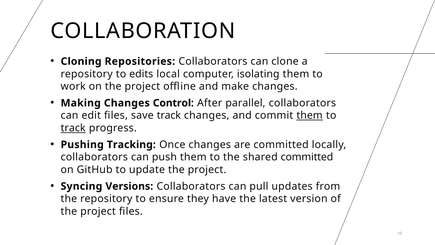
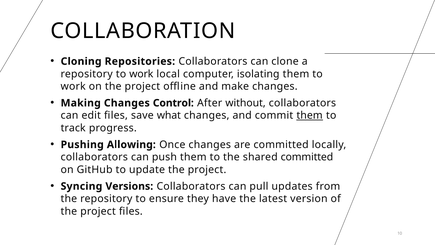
repository to edits: edits -> work
parallel: parallel -> without
save track: track -> what
track at (73, 128) underline: present -> none
Tracking: Tracking -> Allowing
